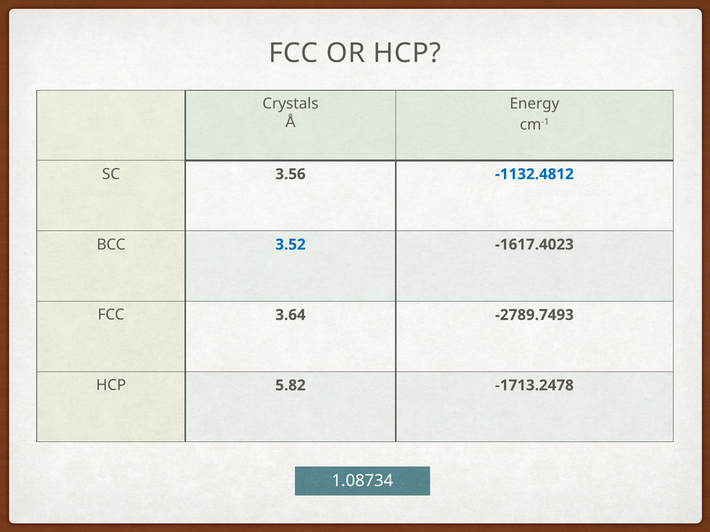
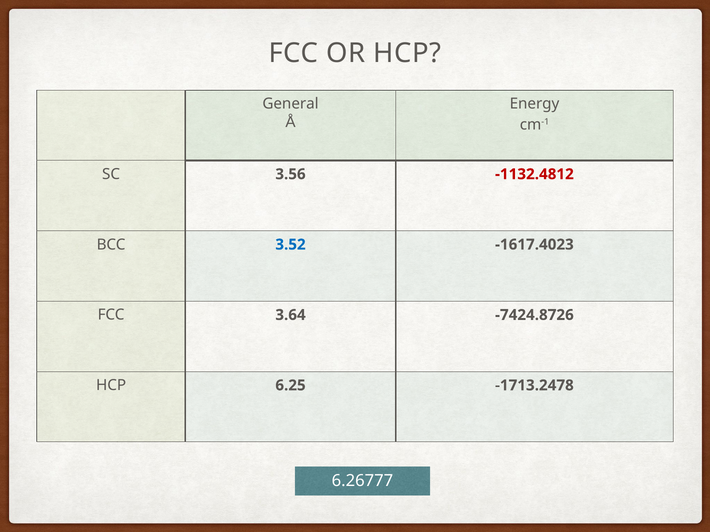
Crystals: Crystals -> General
-1132.4812 colour: blue -> red
-2789.7493: -2789.7493 -> -7424.8726
5.82: 5.82 -> 6.25
1.08734: 1.08734 -> 6.26777
